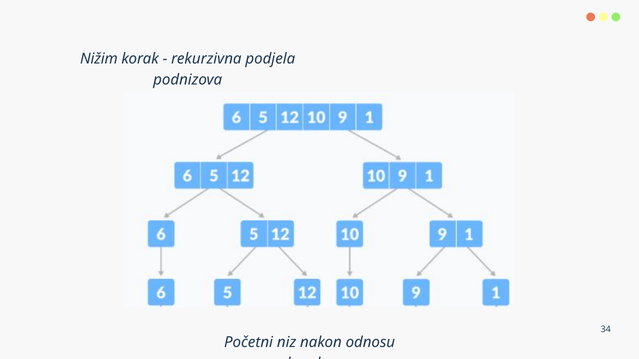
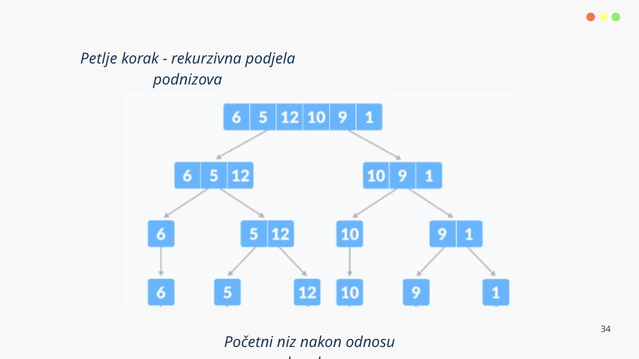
Nižim: Nižim -> Petlje
